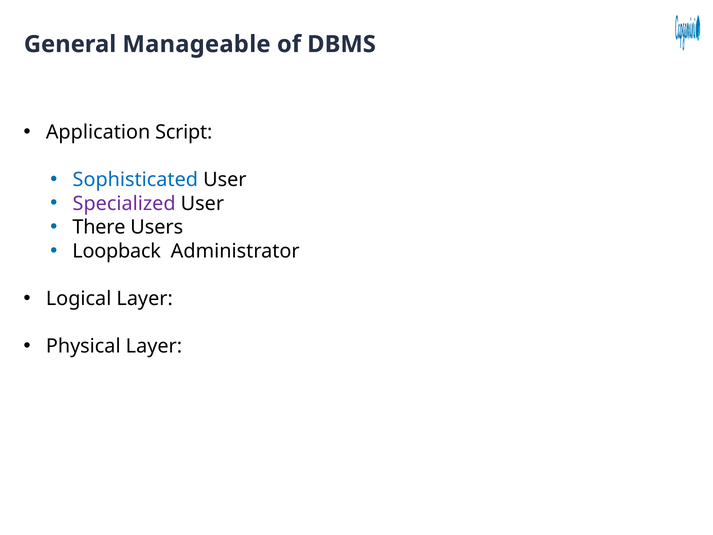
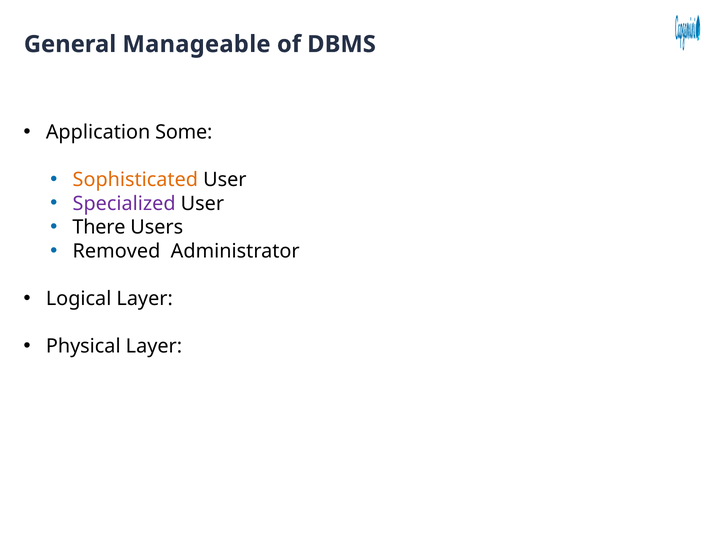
Script: Script -> Some
Sophisticated colour: blue -> orange
Loopback: Loopback -> Removed
